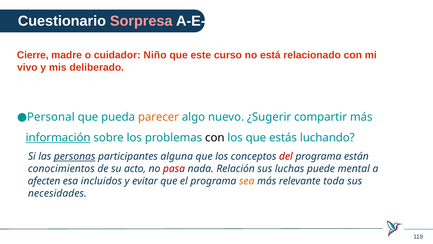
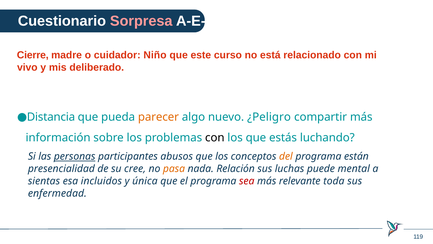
Personal: Personal -> Distancia
¿Sugerir: ¿Sugerir -> ¿Peligro
información underline: present -> none
alguna: alguna -> abusos
del colour: red -> orange
conocimientos: conocimientos -> presencialidad
acto: acto -> cree
pasa colour: red -> orange
afecten: afecten -> sientas
evitar: evitar -> única
sea colour: orange -> red
necesidades: necesidades -> enfermedad
